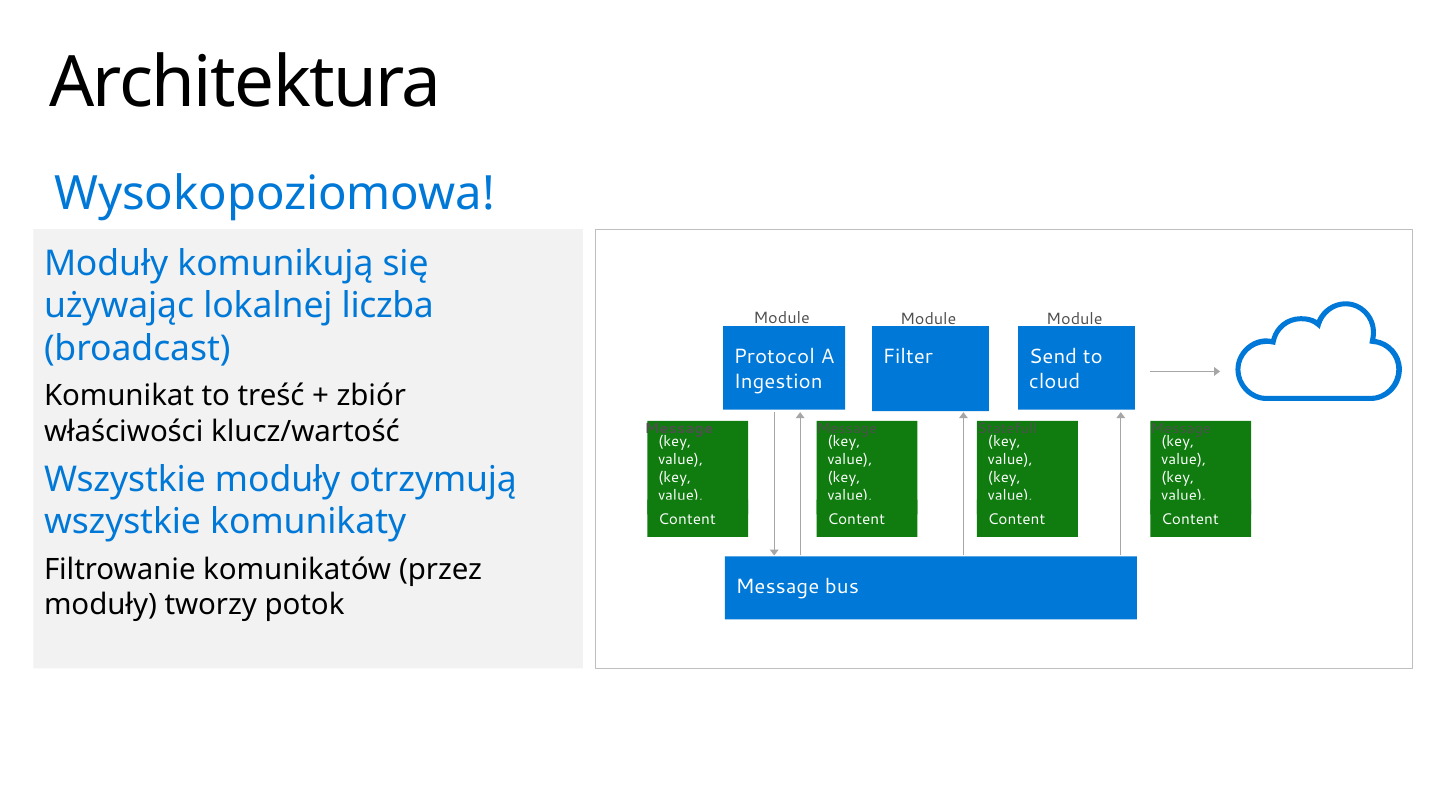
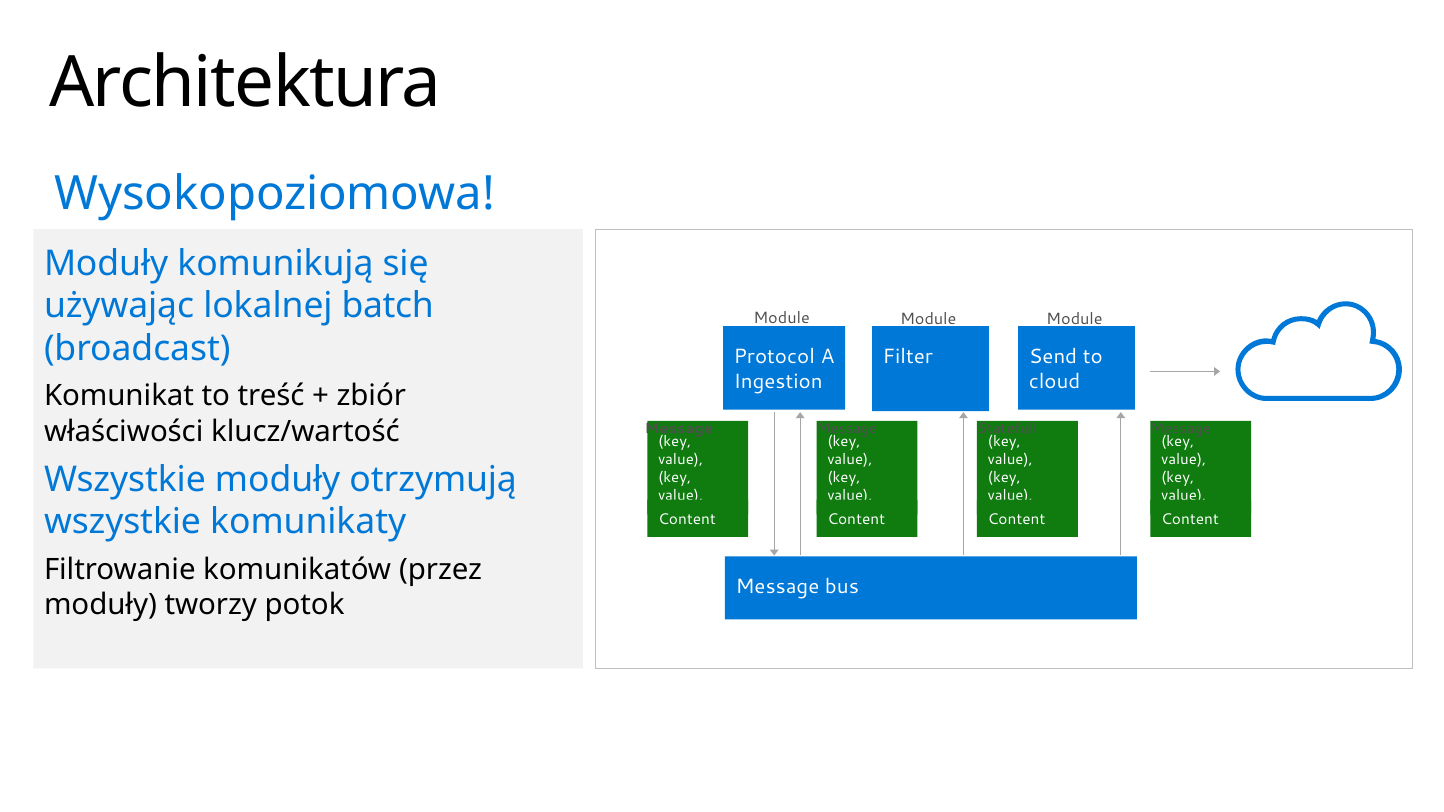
liczba: liczba -> batch
